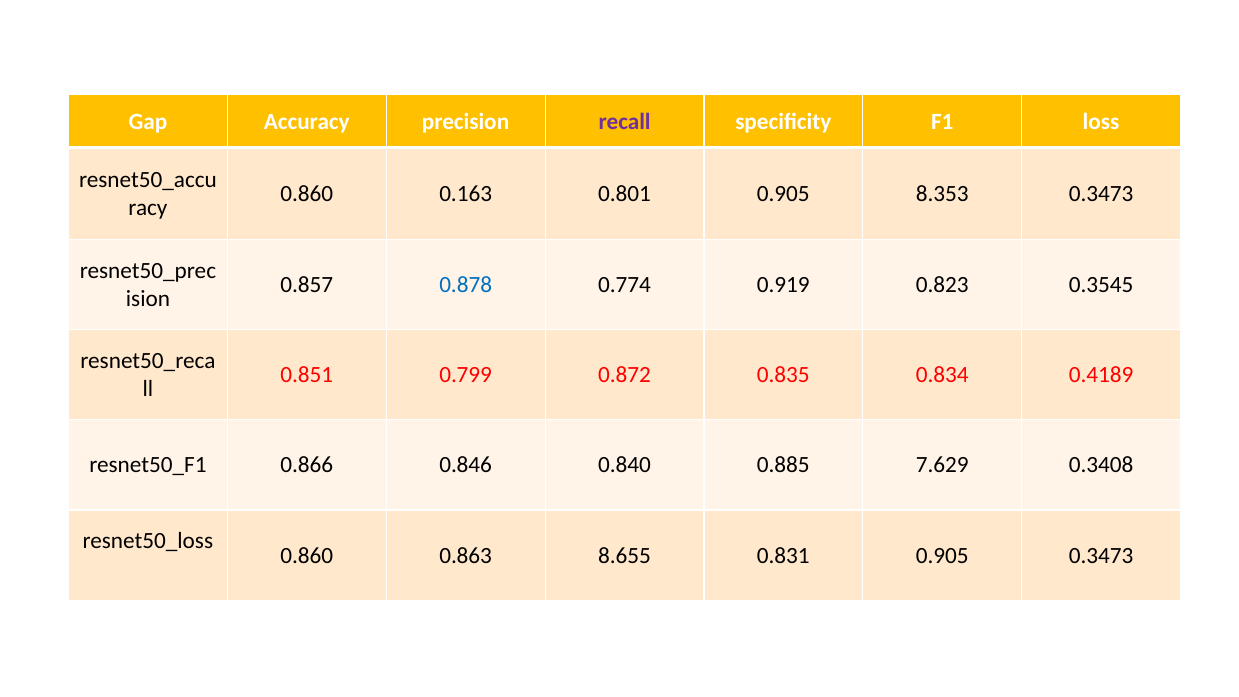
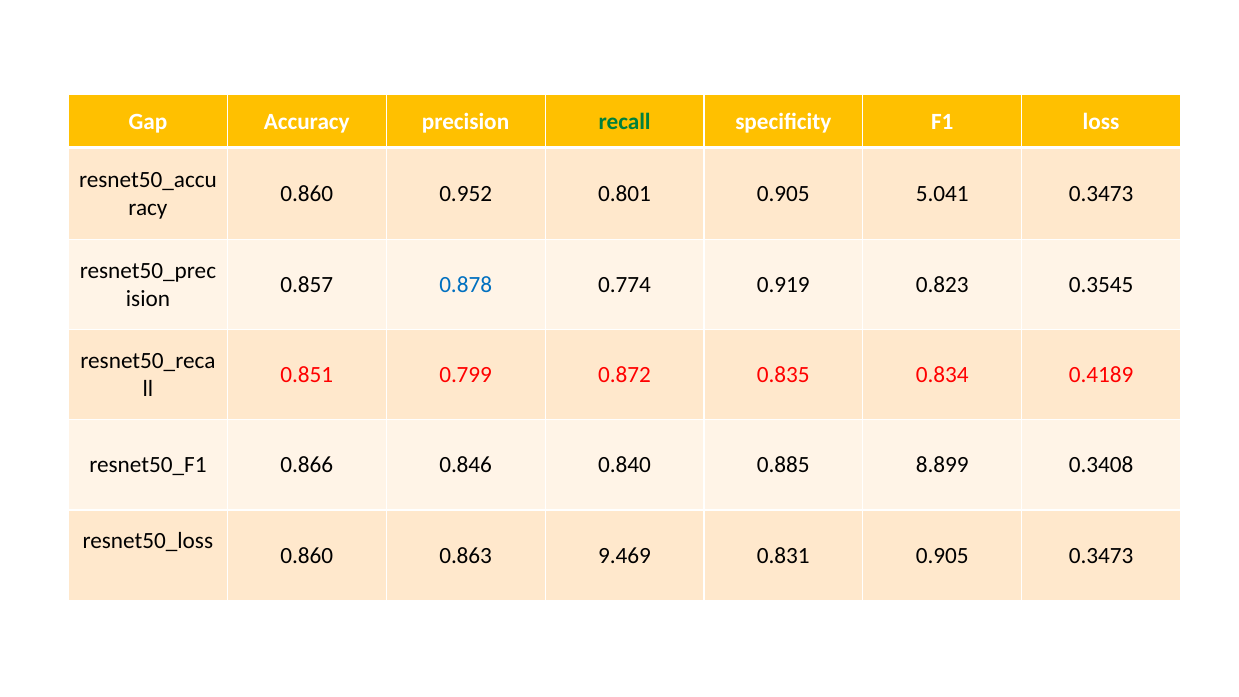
recall colour: purple -> green
0.163: 0.163 -> 0.952
8.353: 8.353 -> 5.041
7.629: 7.629 -> 8.899
8.655: 8.655 -> 9.469
